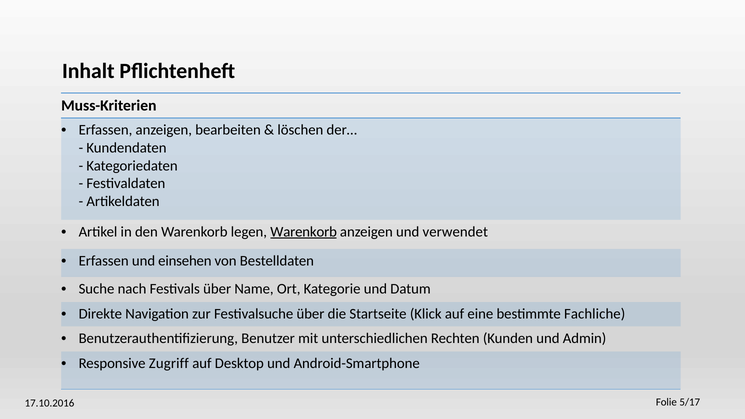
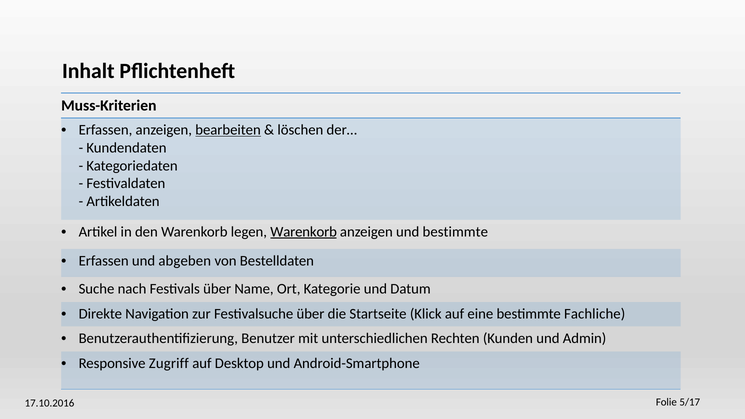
bearbeiten underline: none -> present
und verwendet: verwendet -> bestimmte
einsehen: einsehen -> abgeben
